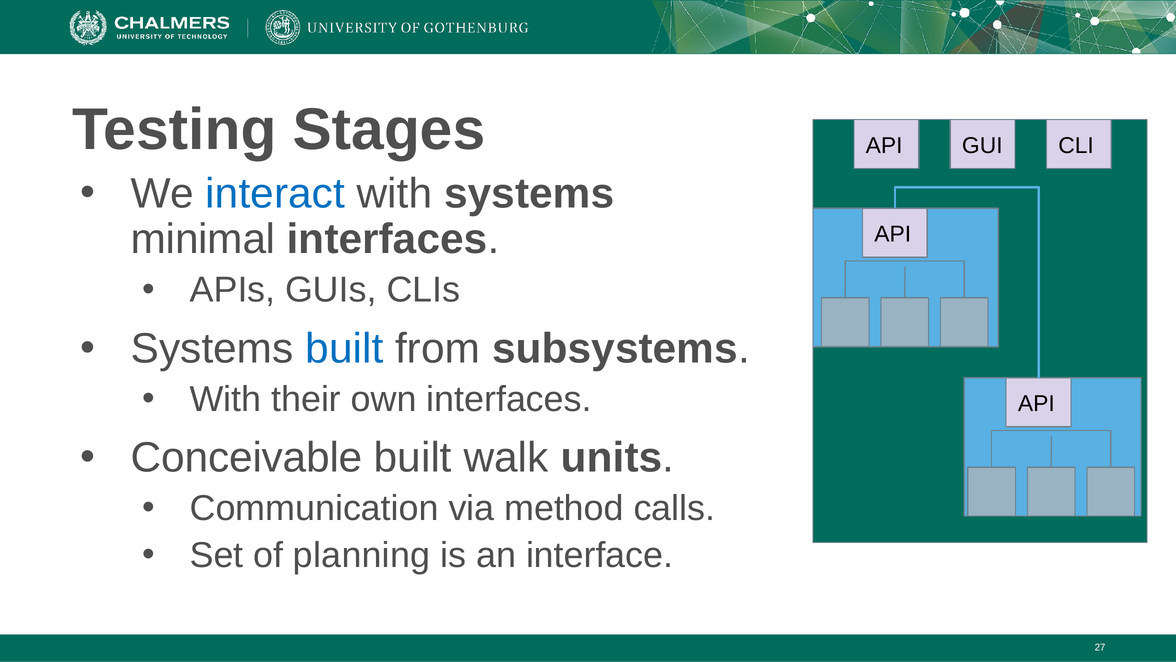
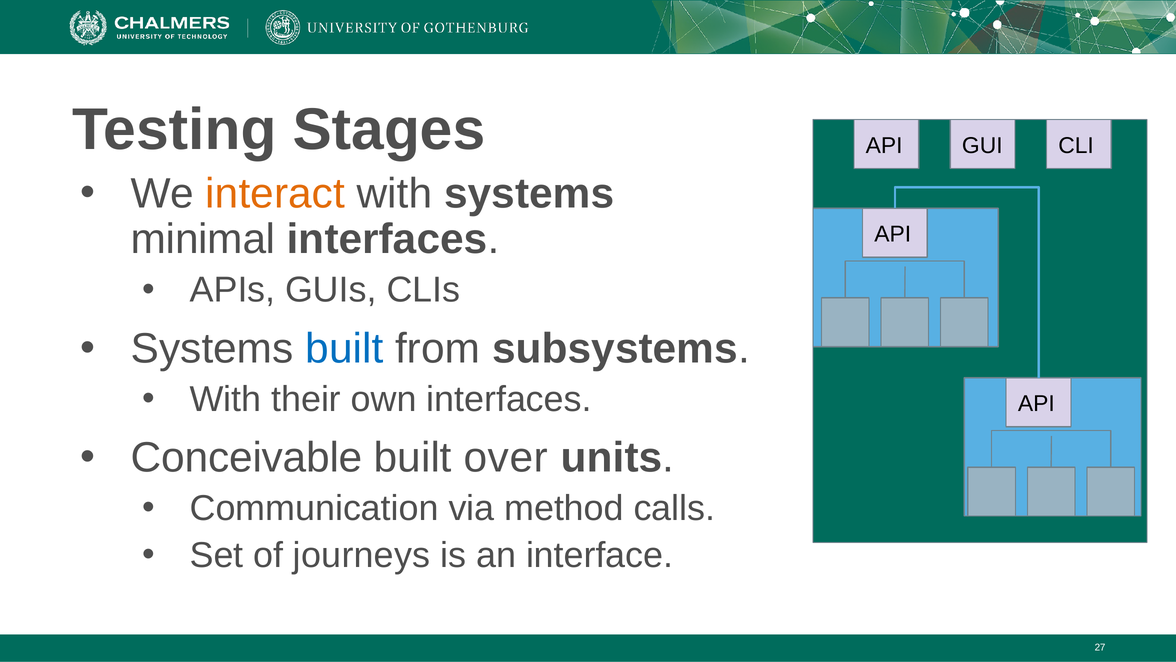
interact colour: blue -> orange
walk: walk -> over
planning: planning -> journeys
